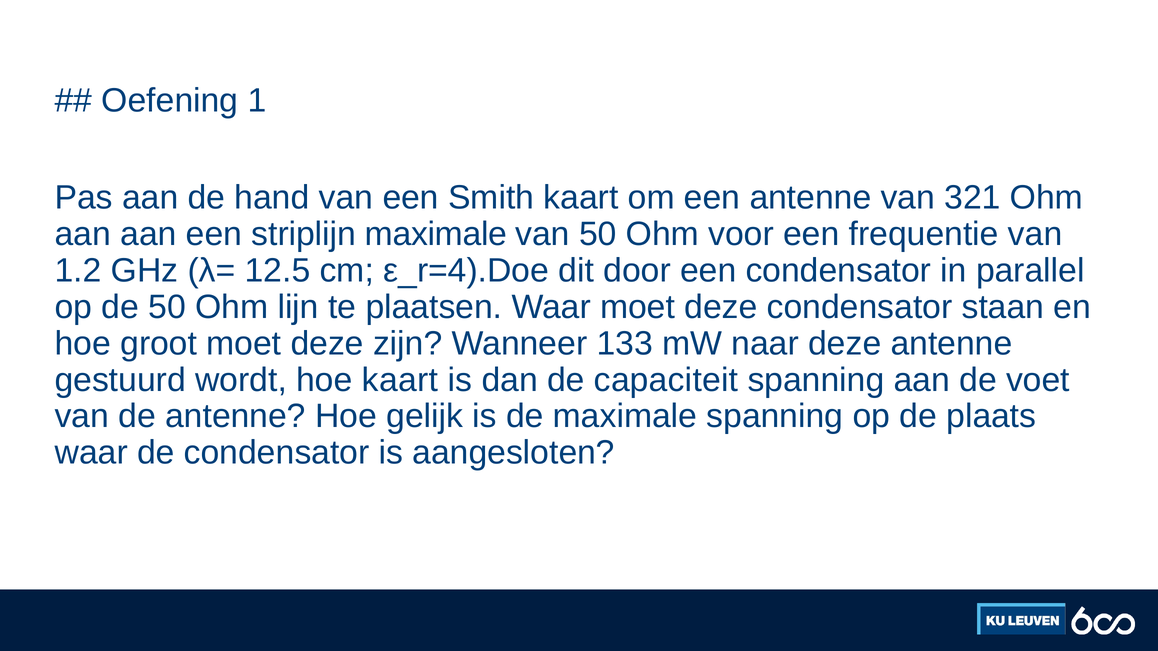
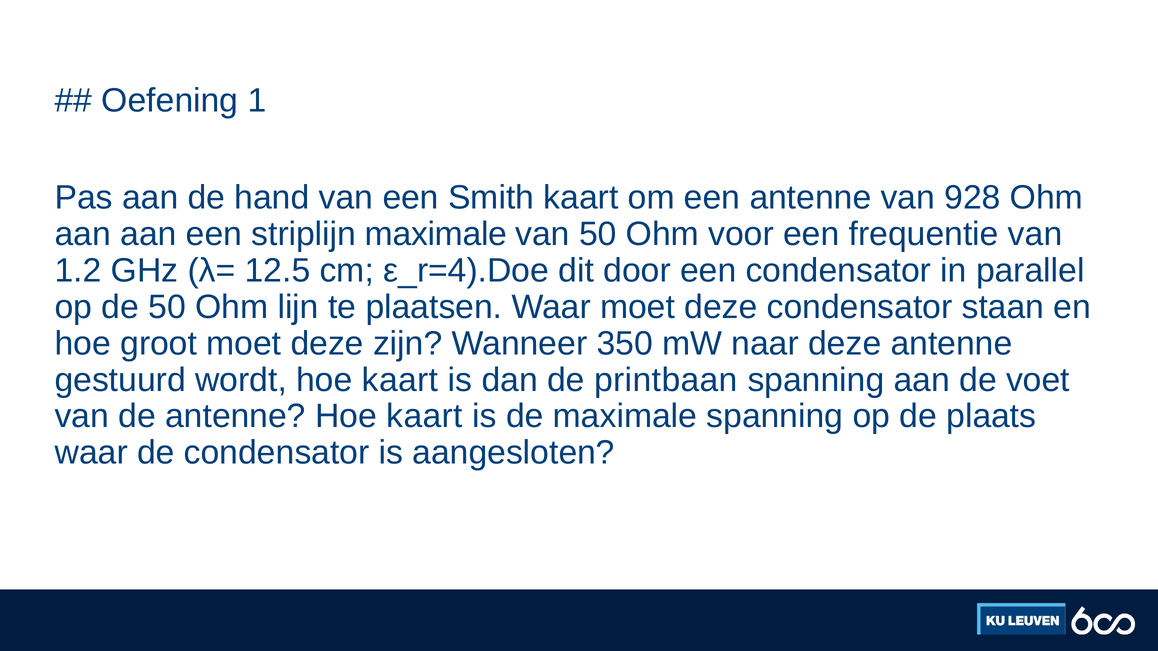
321: 321 -> 928
133: 133 -> 350
capaciteit: capaciteit -> printbaan
antenne Hoe gelijk: gelijk -> kaart
